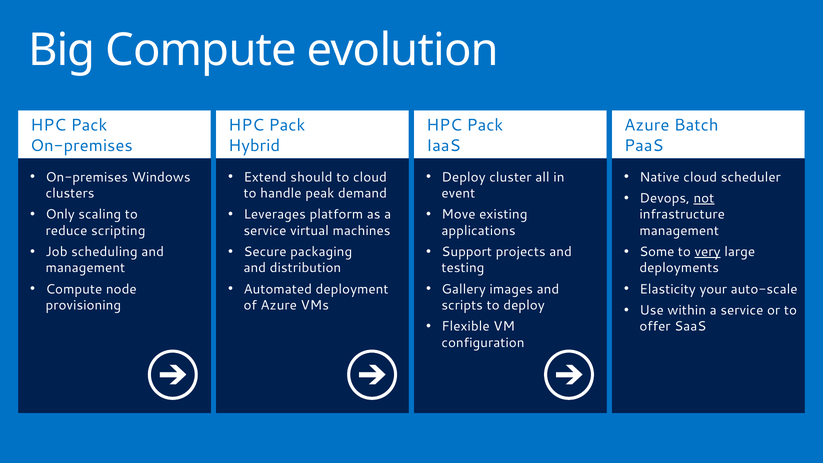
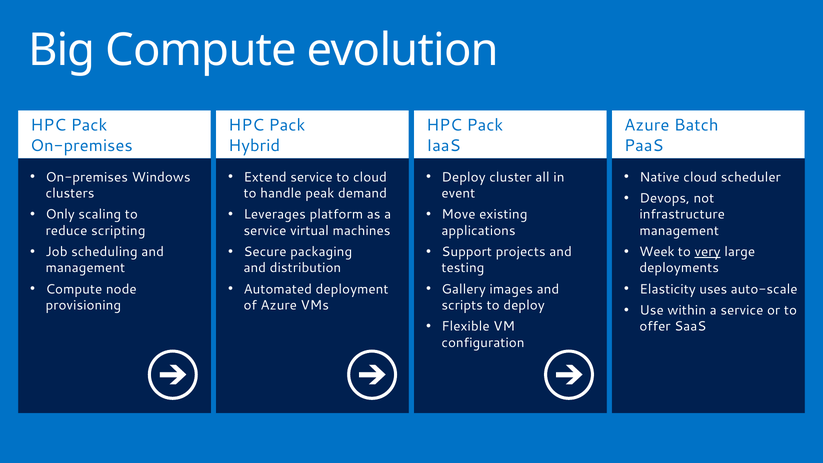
Extend should: should -> service
not underline: present -> none
Some: Some -> Week
your: your -> uses
